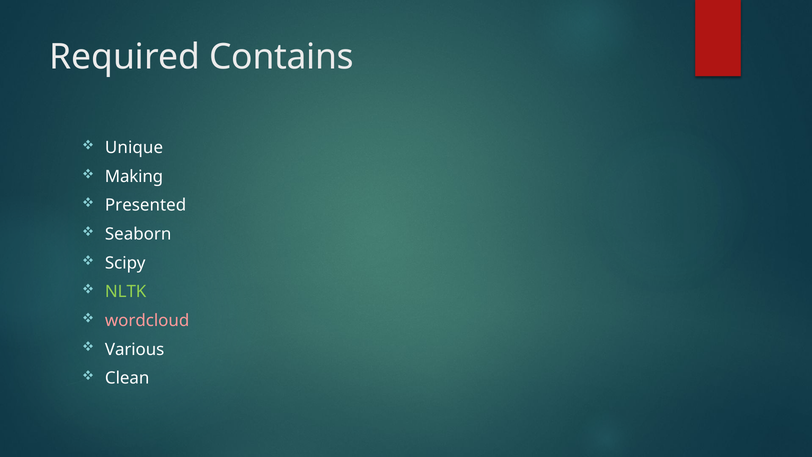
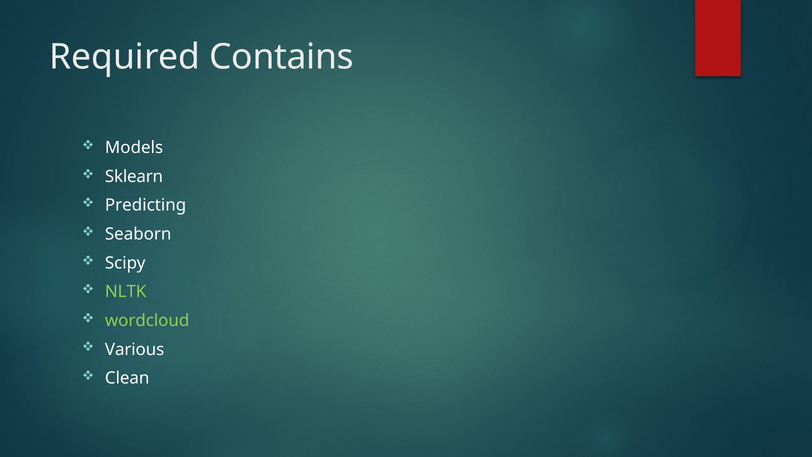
Unique: Unique -> Models
Making: Making -> Sklearn
Presented: Presented -> Predicting
wordcloud colour: pink -> light green
